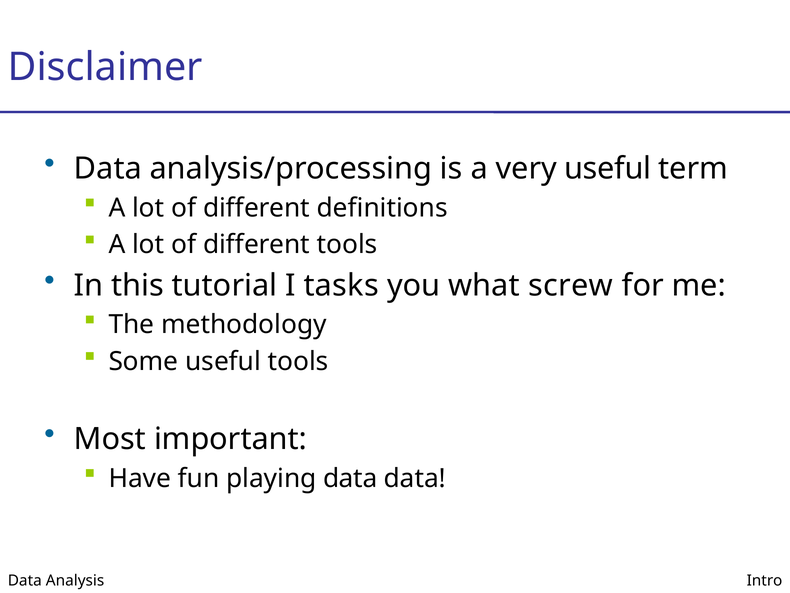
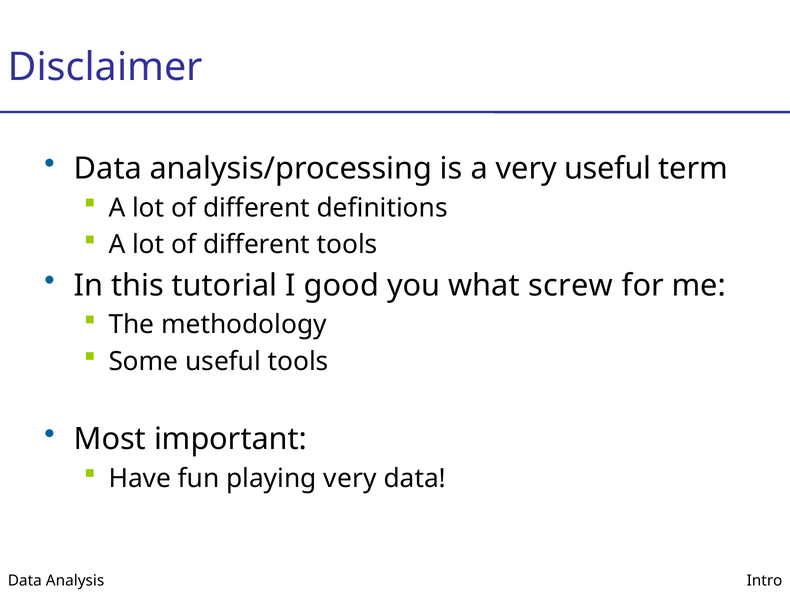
tasks: tasks -> good
playing data: data -> very
